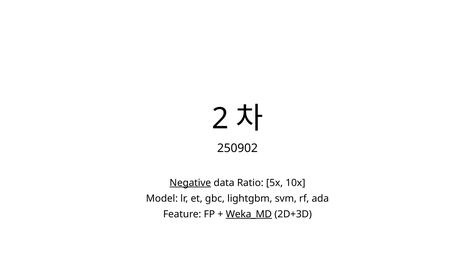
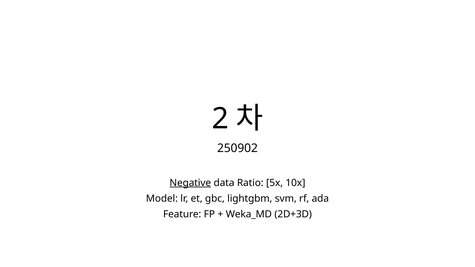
Weka_MD underline: present -> none
